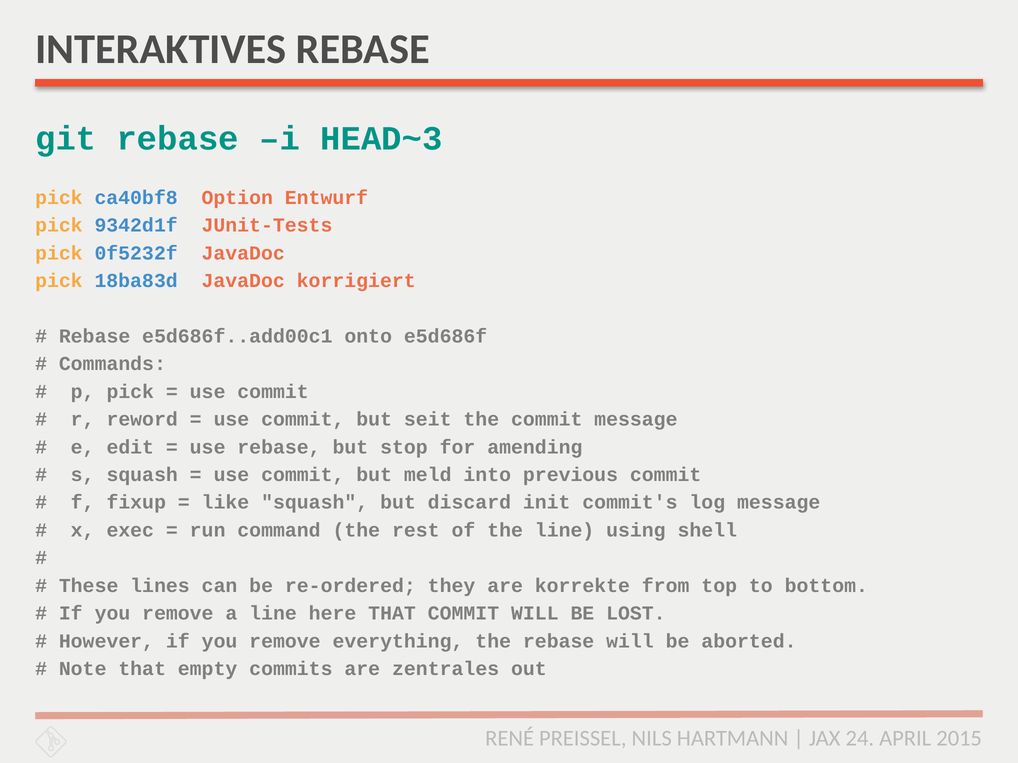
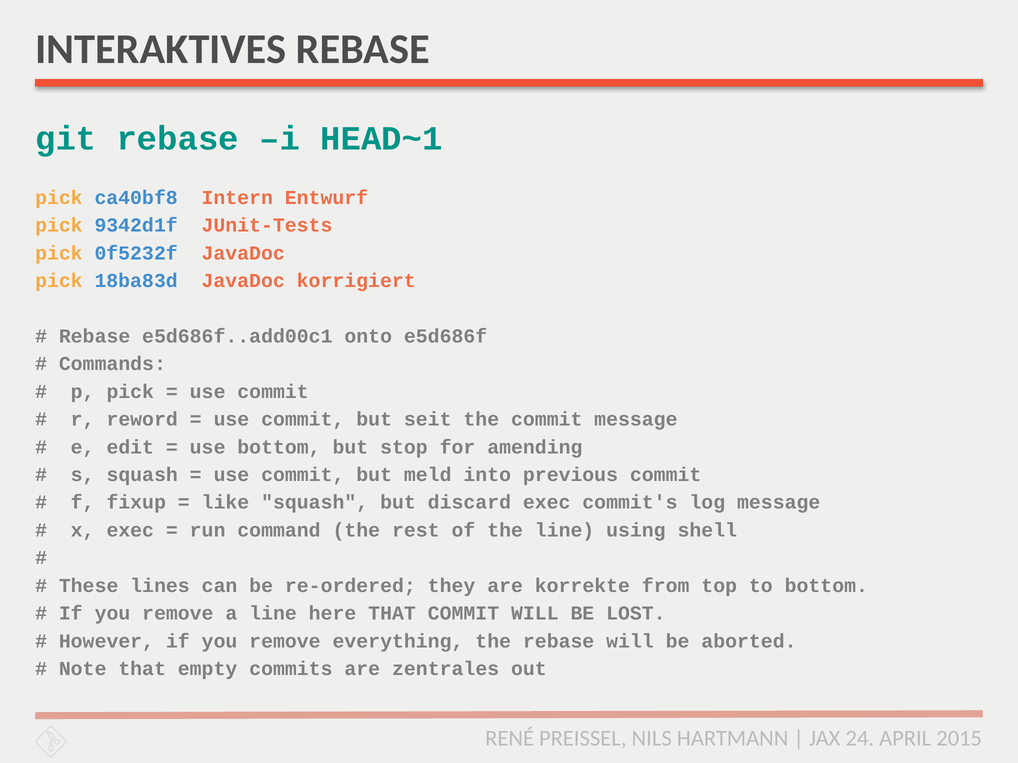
HEAD~3: HEAD~3 -> HEAD~1
Option: Option -> Intern
use rebase: rebase -> bottom
discard init: init -> exec
